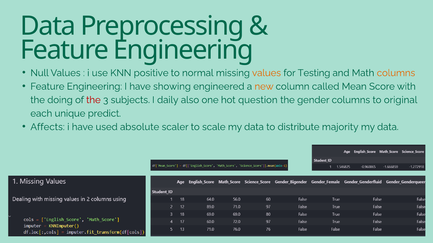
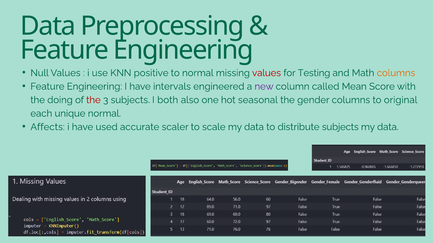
values at (267, 73) colour: orange -> red
showing: showing -> intervals
new colour: orange -> purple
daily: daily -> both
question: question -> seasonal
unique predict: predict -> normal
absolute: absolute -> accurate
distribute majority: majority -> subjects
